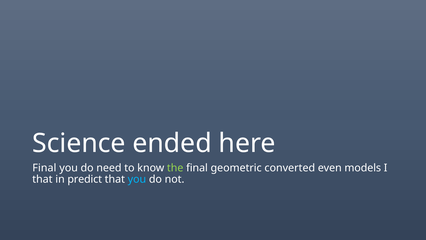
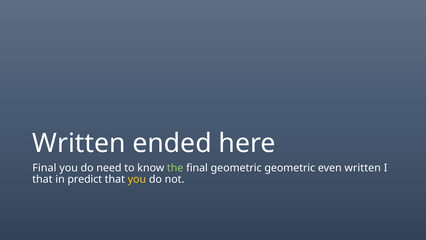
Science at (79, 143): Science -> Written
geometric converted: converted -> geometric
even models: models -> written
you at (137, 179) colour: light blue -> yellow
